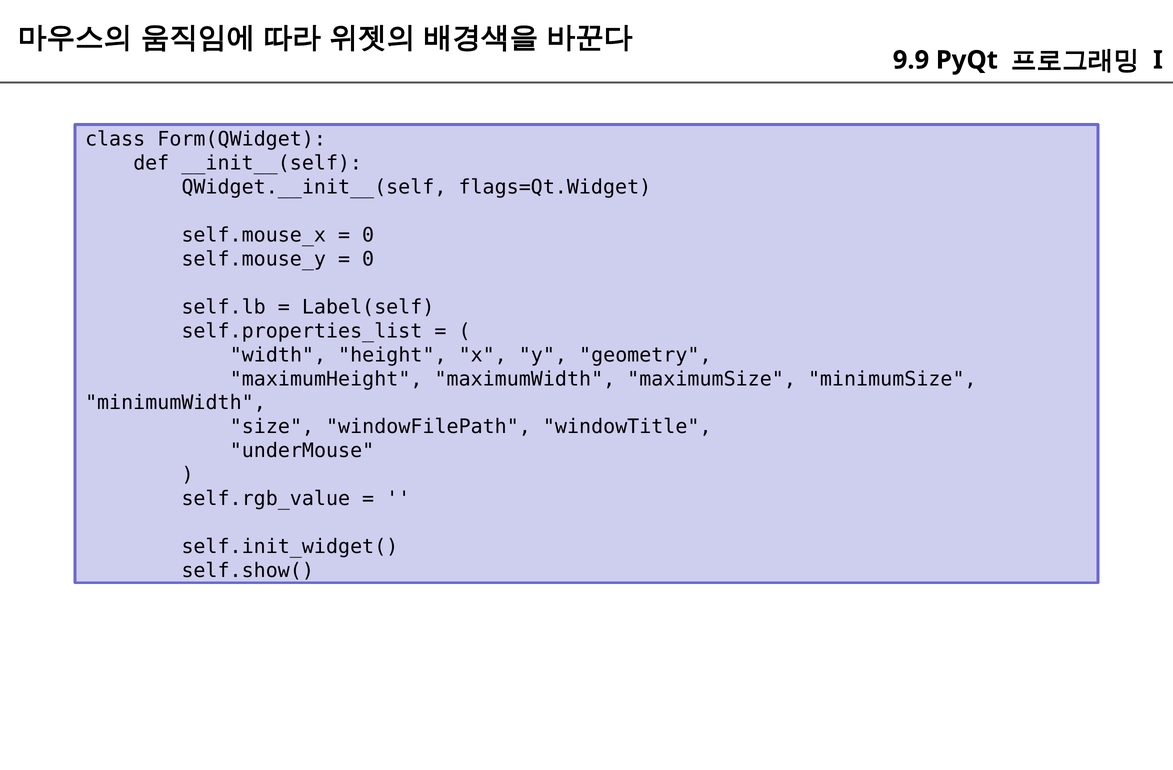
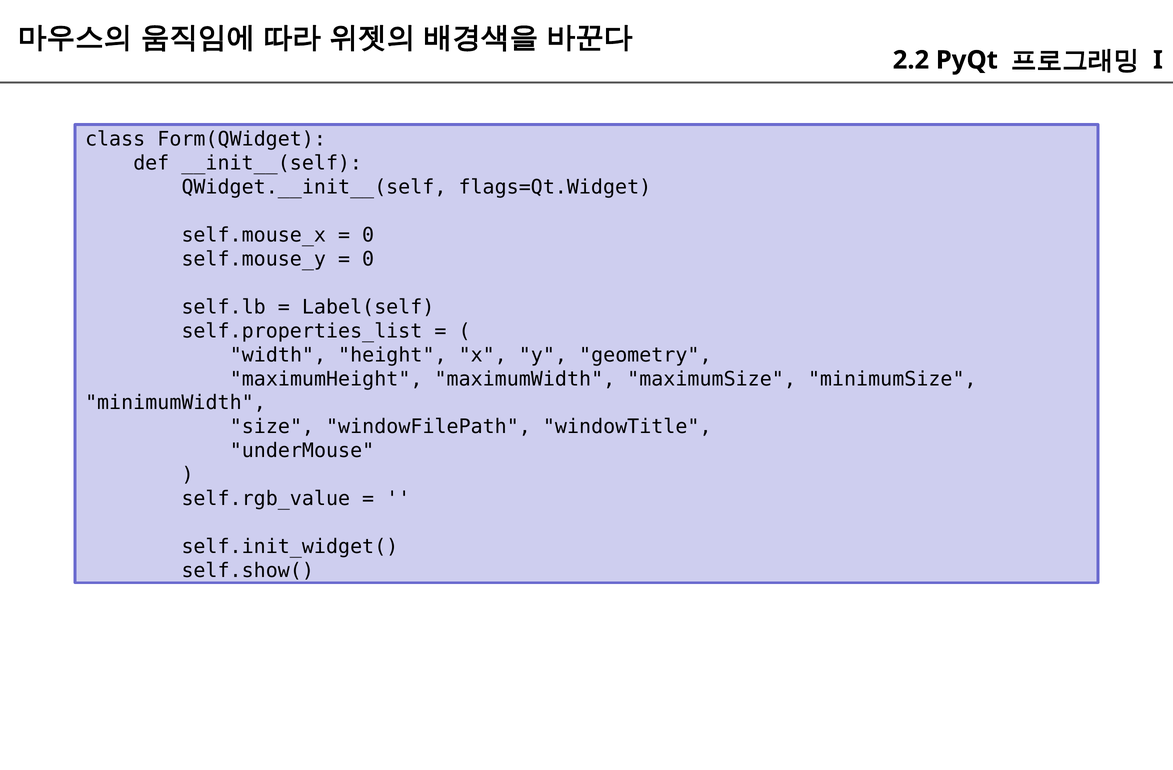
9.9: 9.9 -> 2.2
